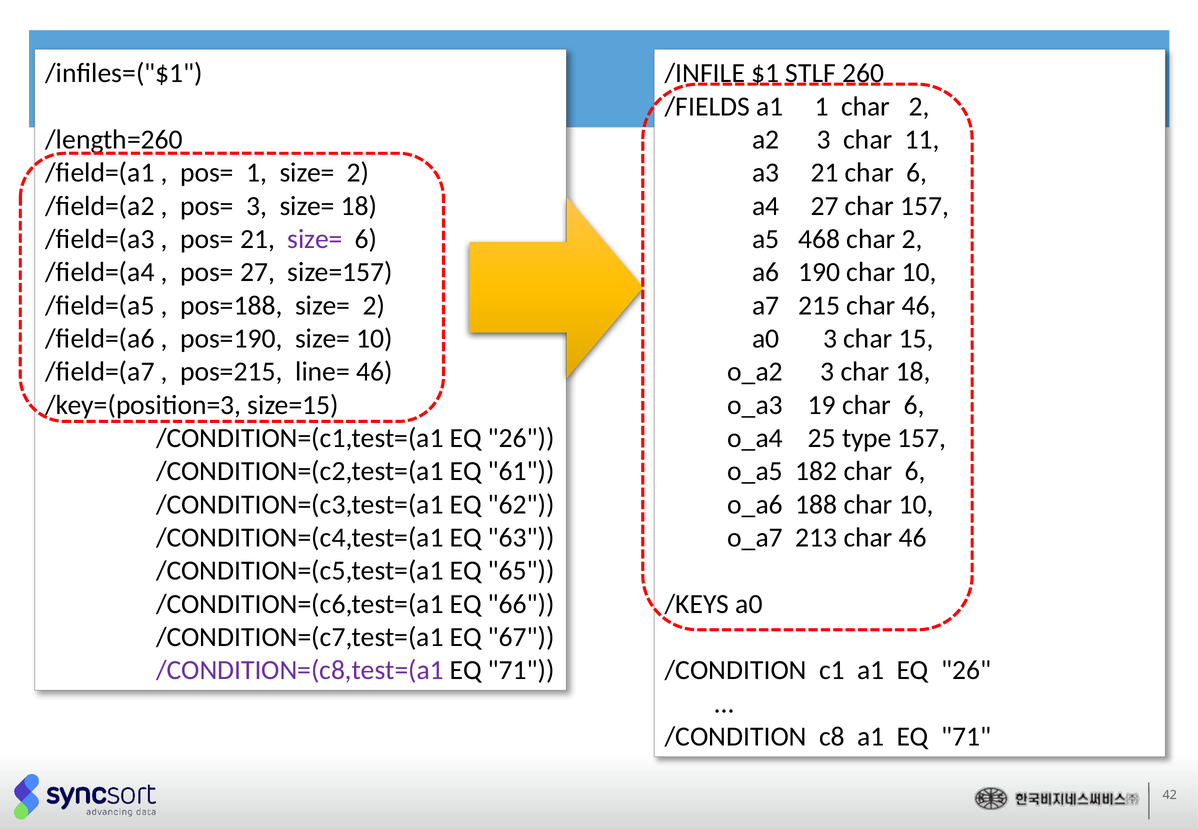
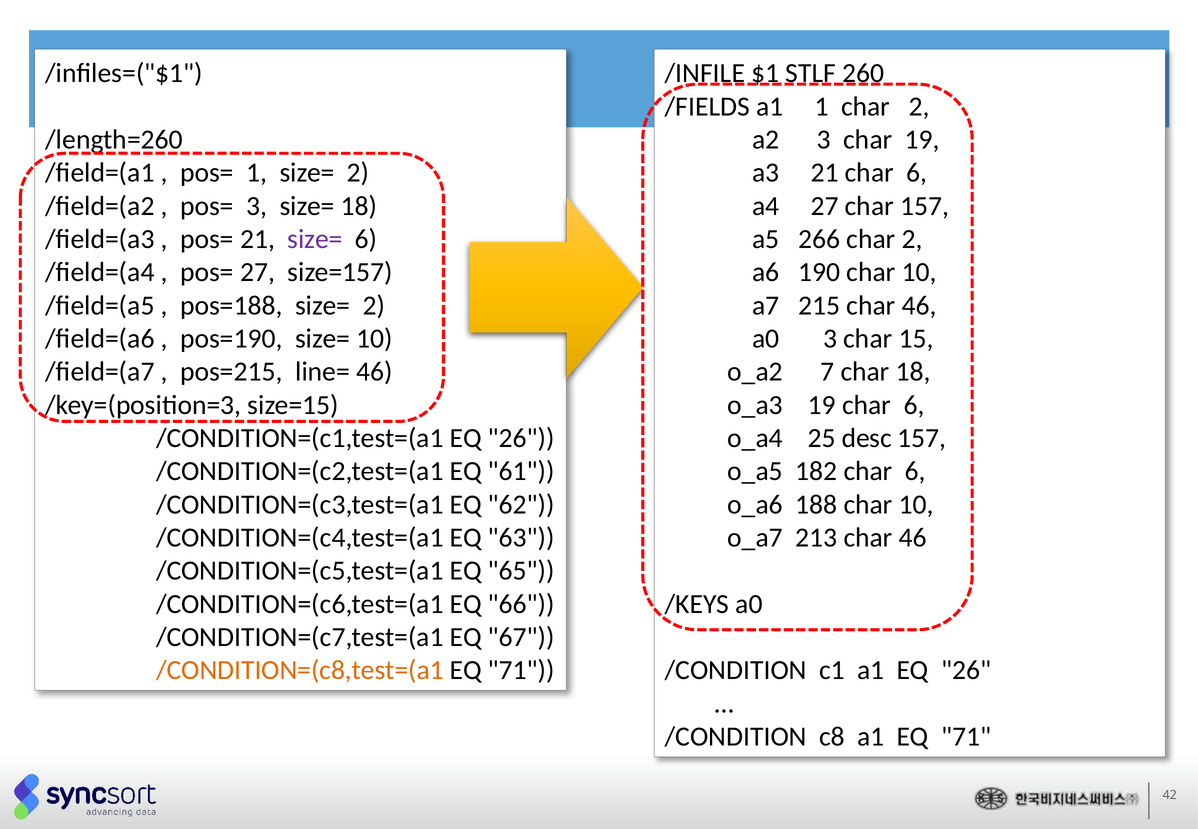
char 11: 11 -> 19
468: 468 -> 266
o_a2 3: 3 -> 7
type: type -> desc
/CONDITION=(c8,test=(a1 colour: purple -> orange
